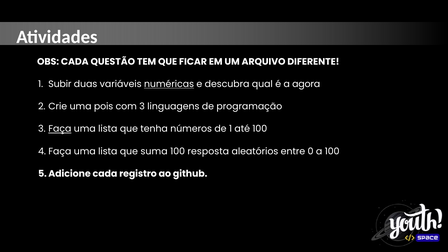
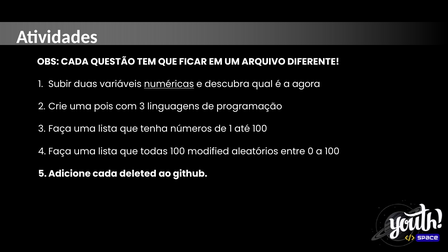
Faça at (60, 129) underline: present -> none
suma: suma -> todas
resposta: resposta -> modified
registro: registro -> deleted
